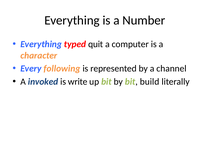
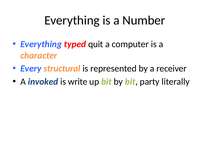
following: following -> structural
channel: channel -> receiver
build: build -> party
